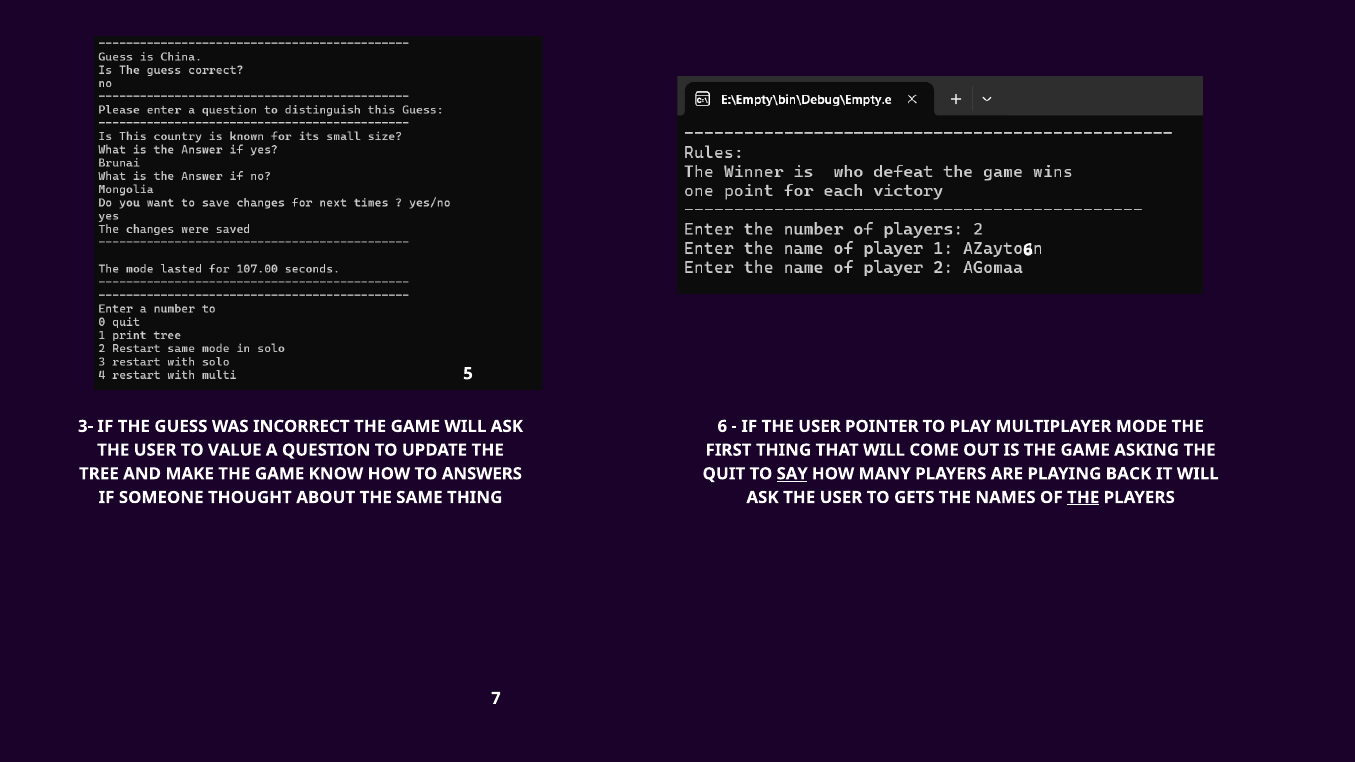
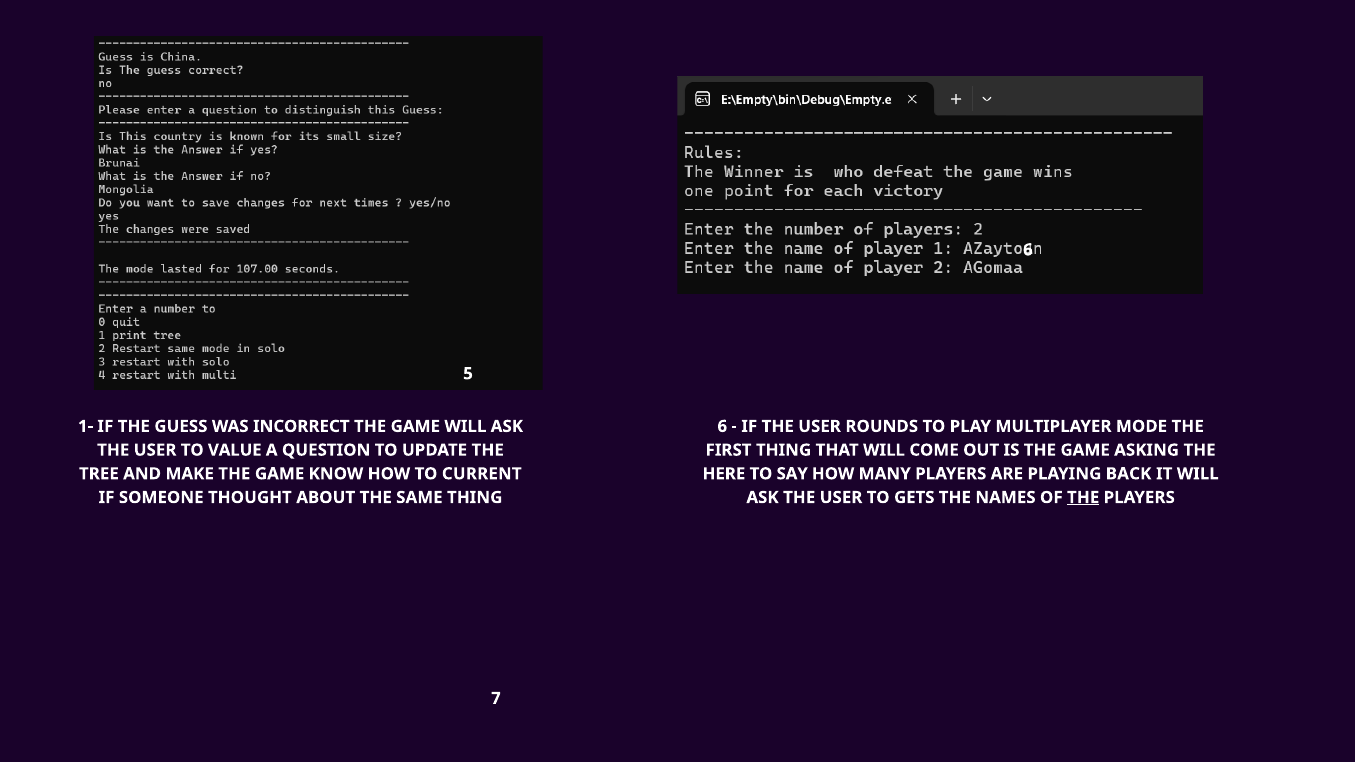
3-: 3- -> 1-
POINTER: POINTER -> ROUNDS
ANSWERS: ANSWERS -> CURRENT
QUIT: QUIT -> HERE
SAY underline: present -> none
